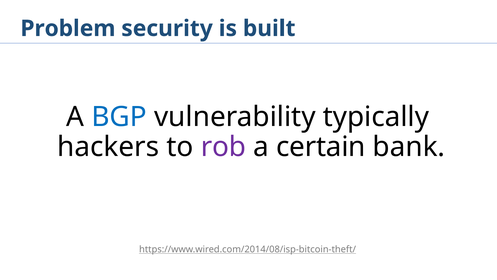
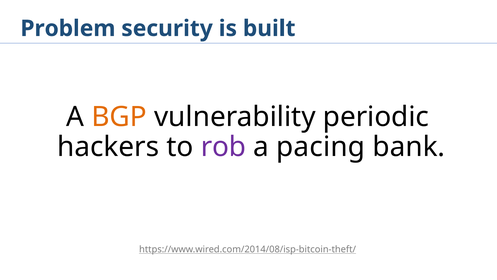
BGP colour: blue -> orange
typically: typically -> periodic
certain: certain -> pacing
